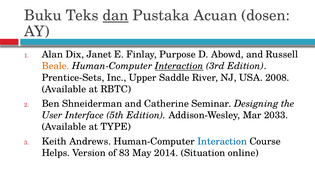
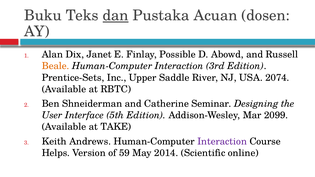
Purpose: Purpose -> Possible
Interaction at (179, 66) underline: present -> none
2008: 2008 -> 2074
2033: 2033 -> 2099
TYPE: TYPE -> TAKE
Interaction at (222, 142) colour: blue -> purple
83: 83 -> 59
Situation: Situation -> Scientific
